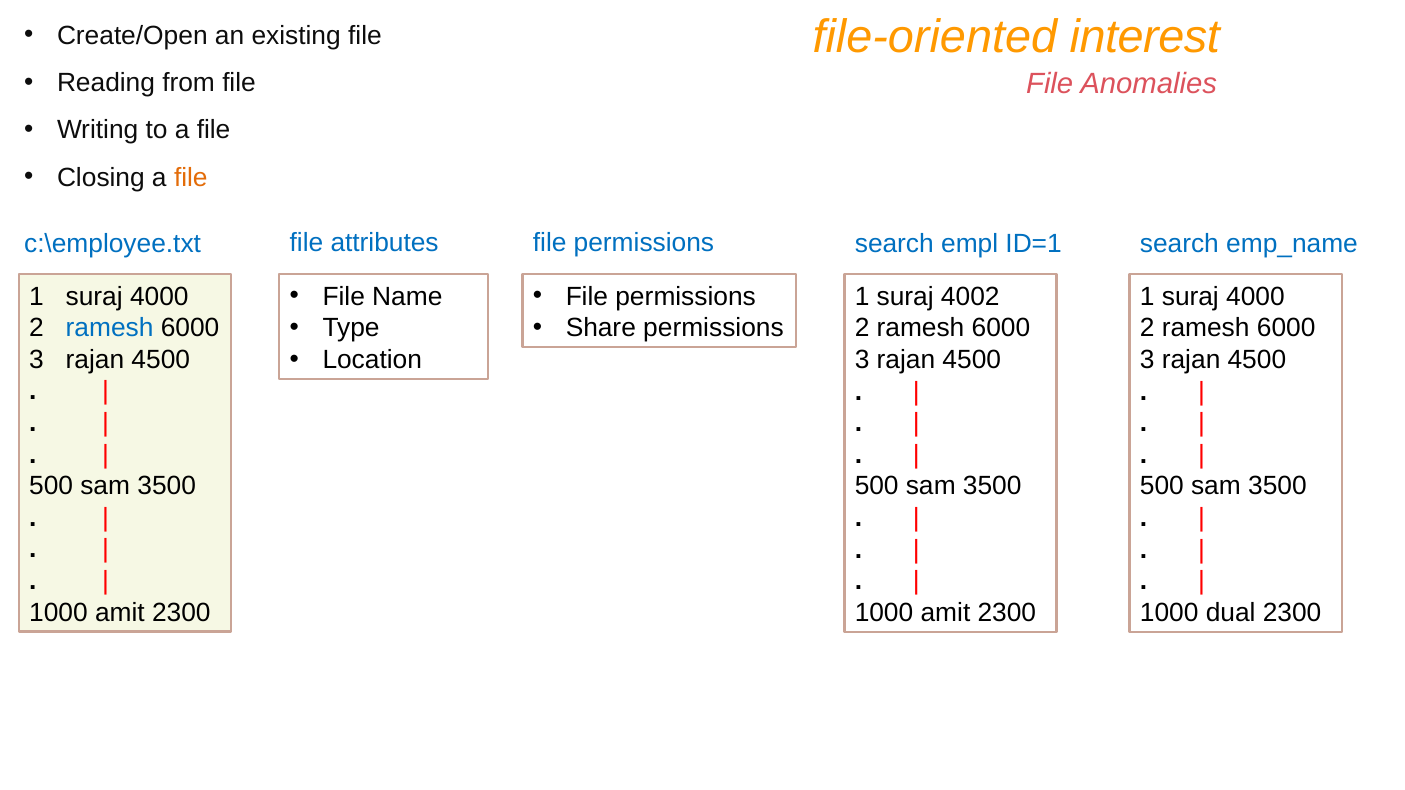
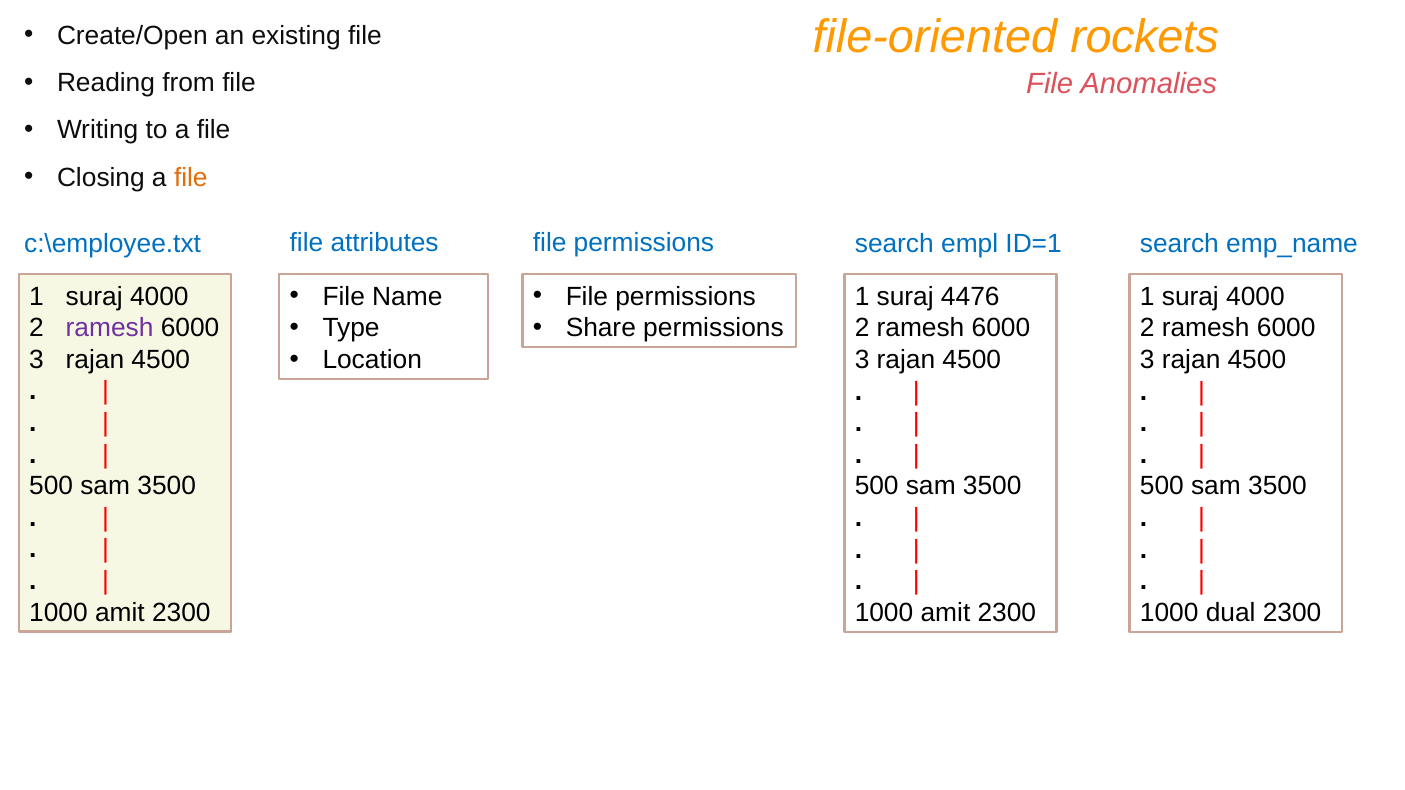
interest: interest -> rockets
4002: 4002 -> 4476
ramesh at (110, 328) colour: blue -> purple
